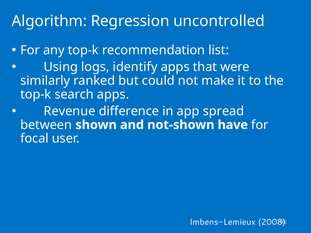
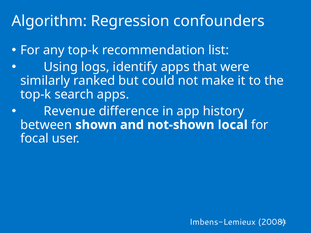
uncontrolled: uncontrolled -> confounders
spread: spread -> history
have: have -> local
